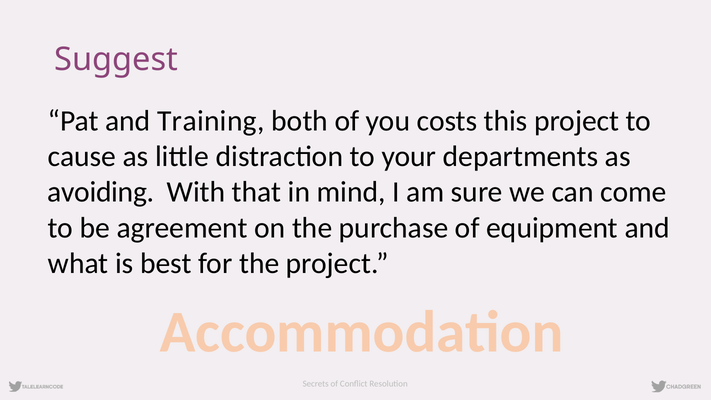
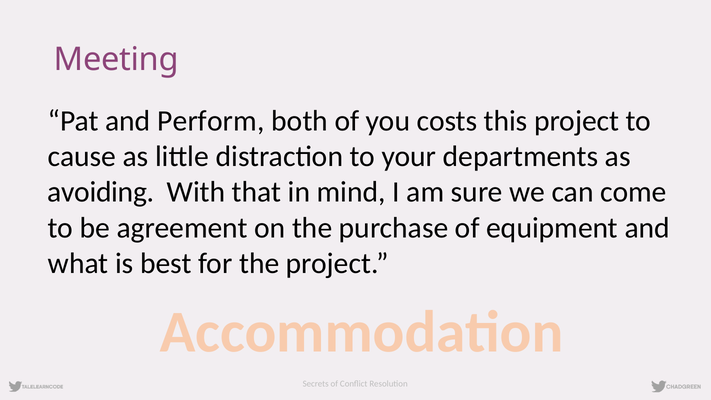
Suggest: Suggest -> Meeting
Training: Training -> Perform
